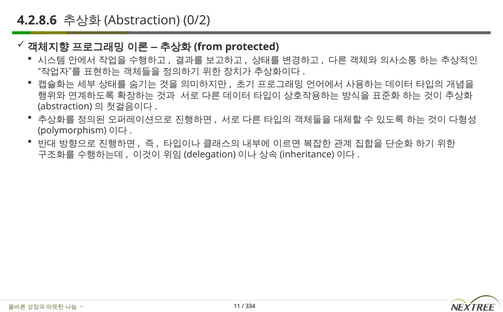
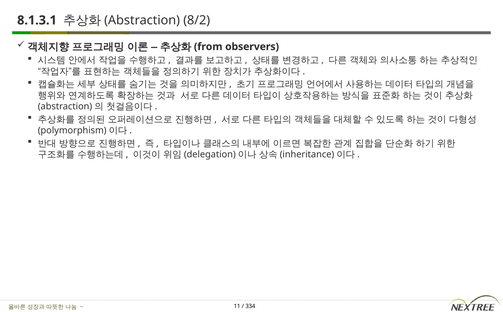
4.2.8.6: 4.2.8.6 -> 8.1.3.1
0/2: 0/2 -> 8/2
protected: protected -> observers
